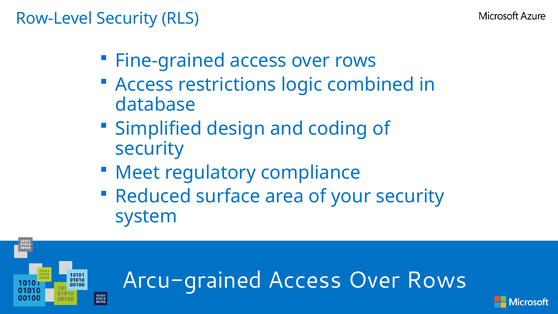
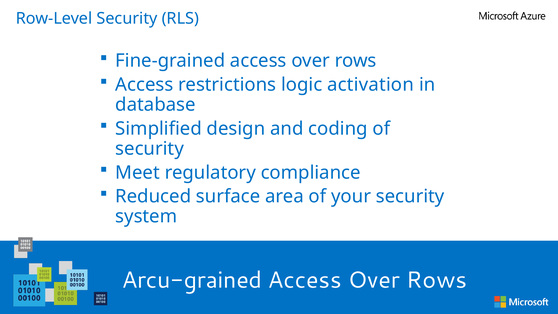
combined: combined -> activation
